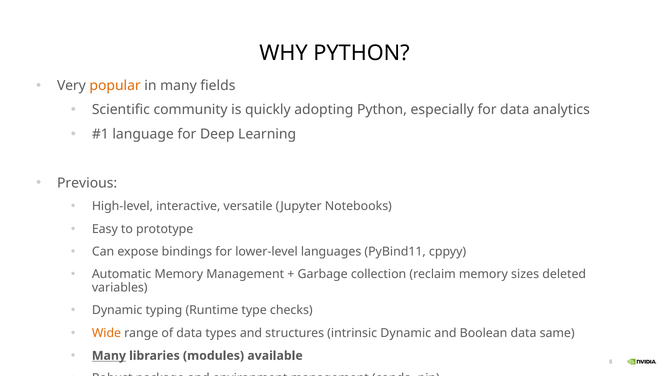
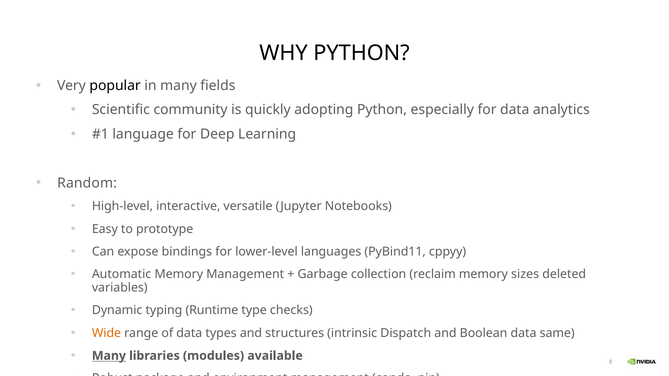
popular colour: orange -> black
Previous: Previous -> Random
intrinsic Dynamic: Dynamic -> Dispatch
